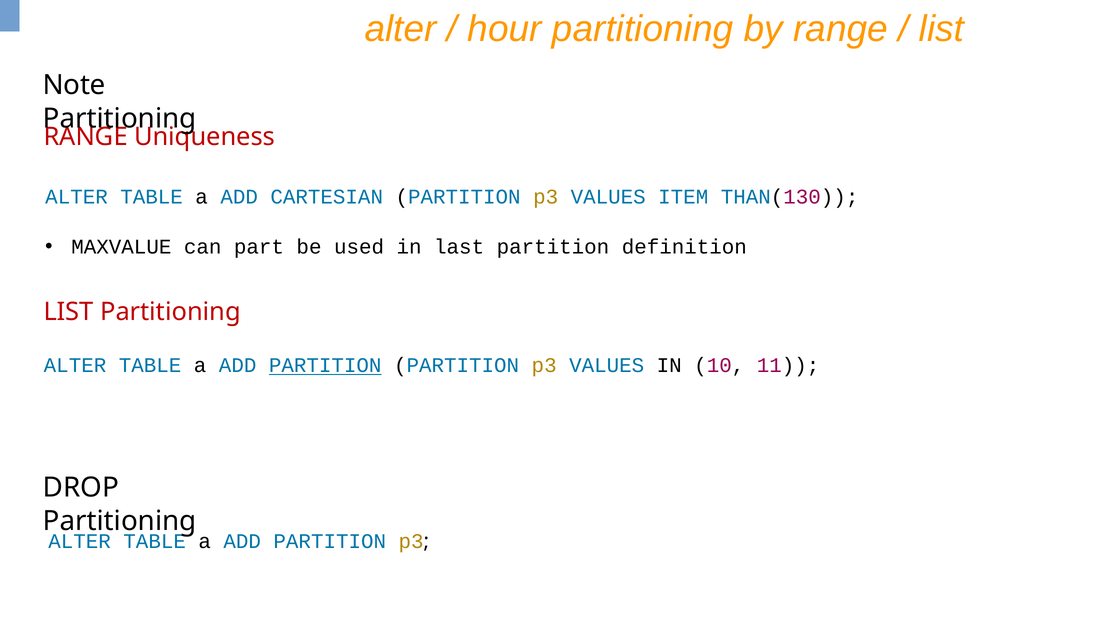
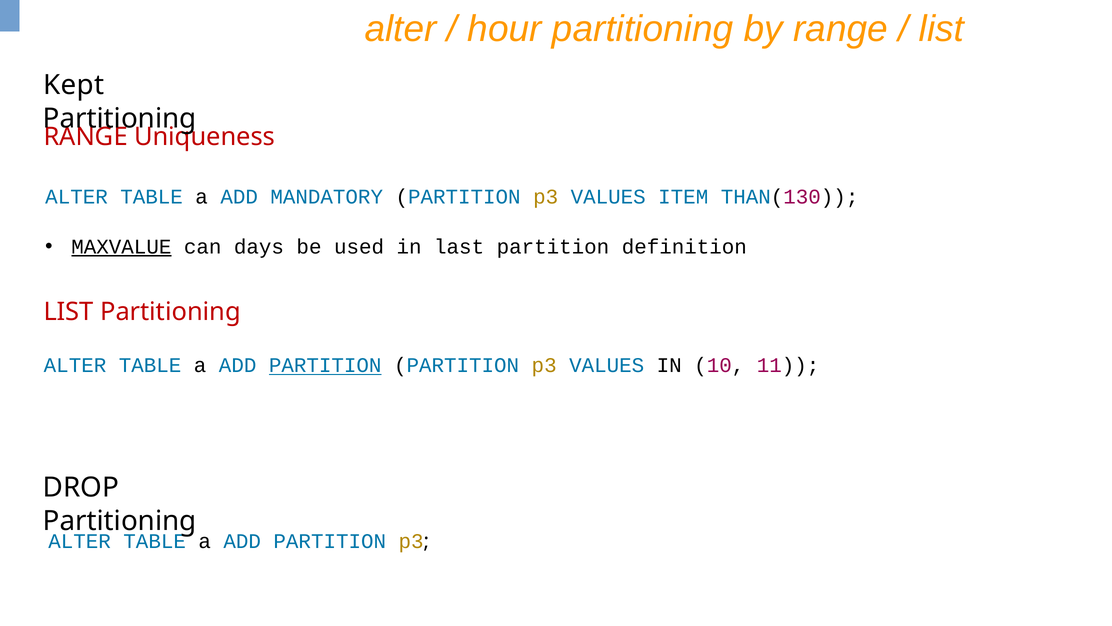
Note: Note -> Kept
CARTESIAN: CARTESIAN -> MANDATORY
MAXVALUE underline: none -> present
part: part -> days
